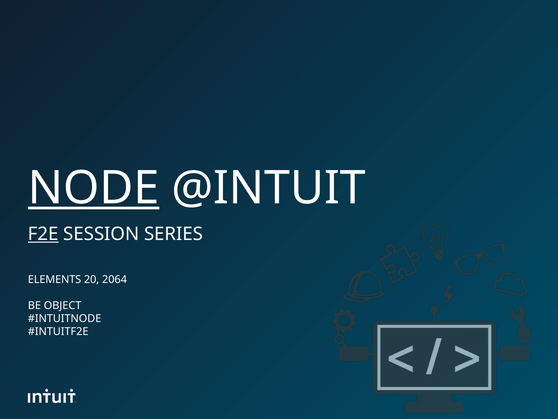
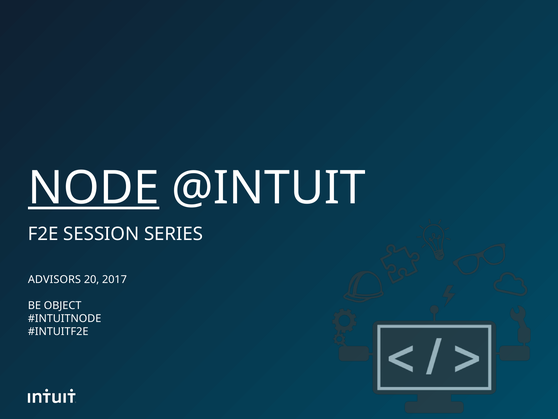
F2E underline: present -> none
ELEMENTS: ELEMENTS -> ADVISORS
2064: 2064 -> 2017
